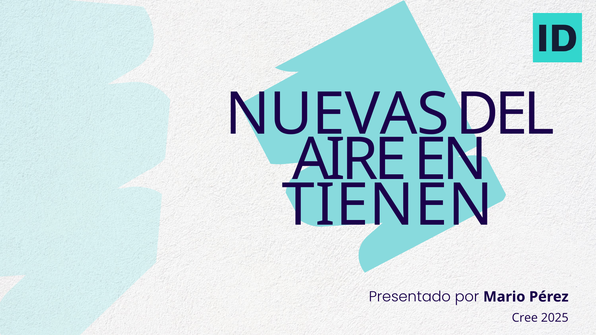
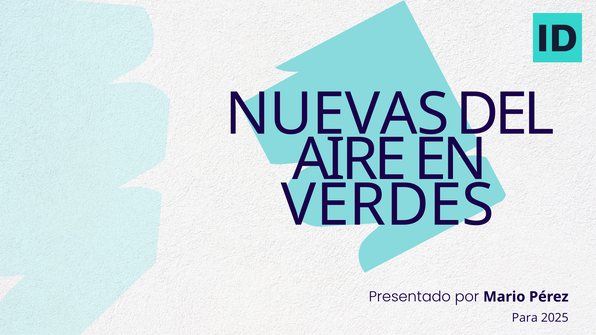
TIENEN: TIENEN -> VERDES
Cree: Cree -> Para
